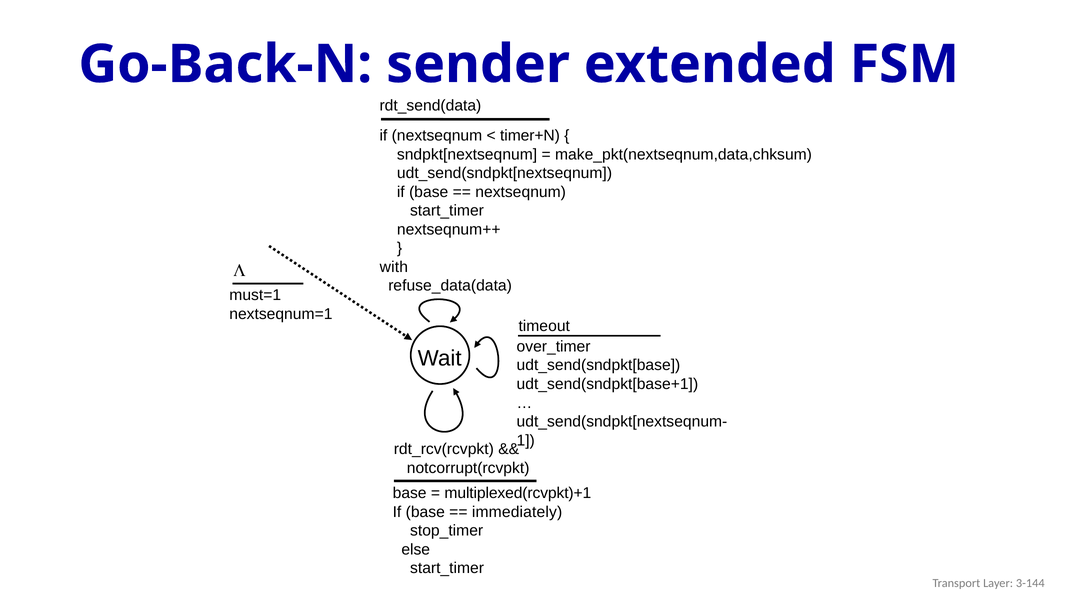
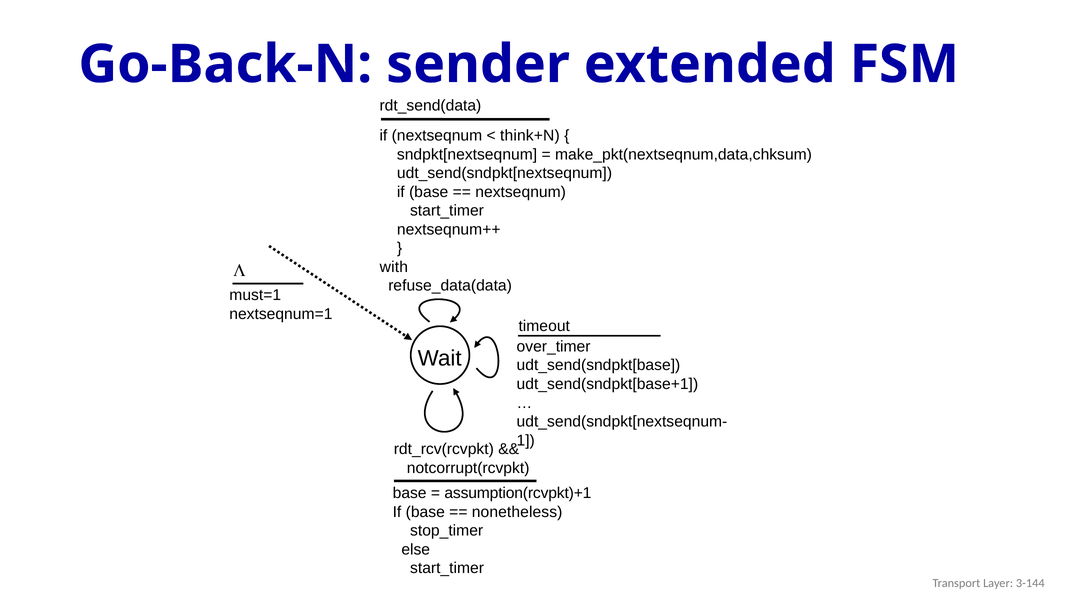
timer+N: timer+N -> think+N
multiplexed(rcvpkt)+1: multiplexed(rcvpkt)+1 -> assumption(rcvpkt)+1
immediately: immediately -> nonetheless
